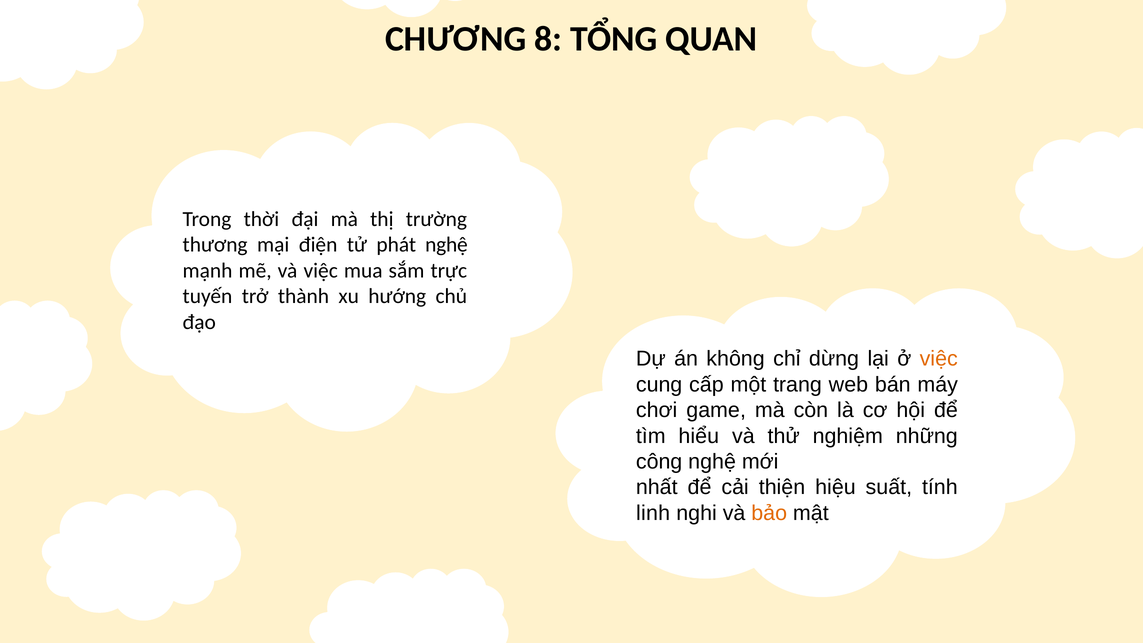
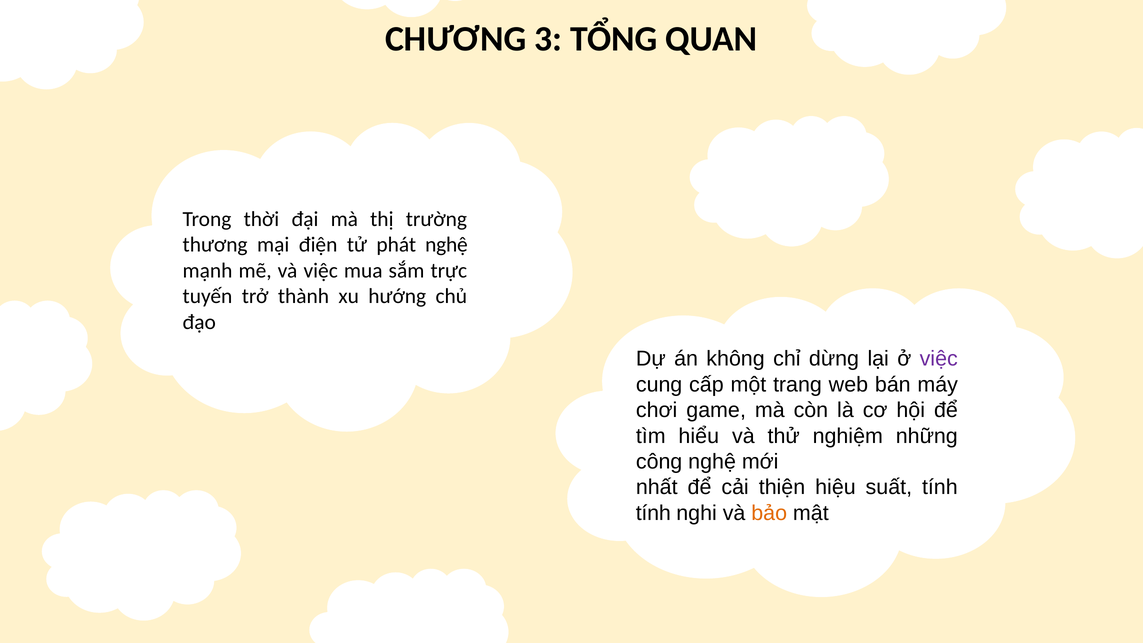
8: 8 -> 3
việc at (939, 359) colour: orange -> purple
linh at (653, 513): linh -> tính
